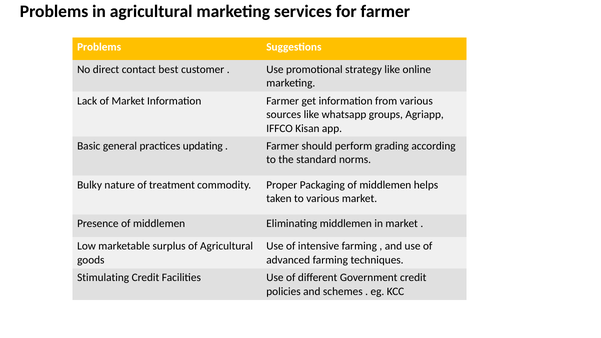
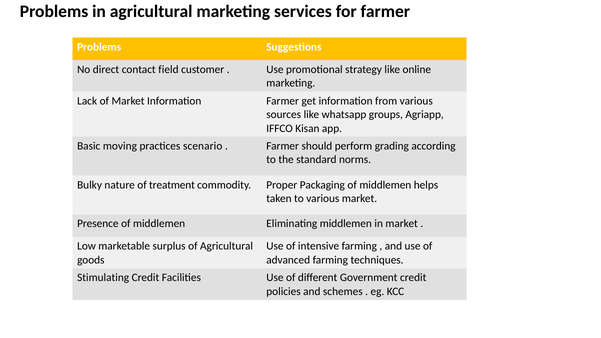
best: best -> field
general: general -> moving
updating: updating -> scenario
